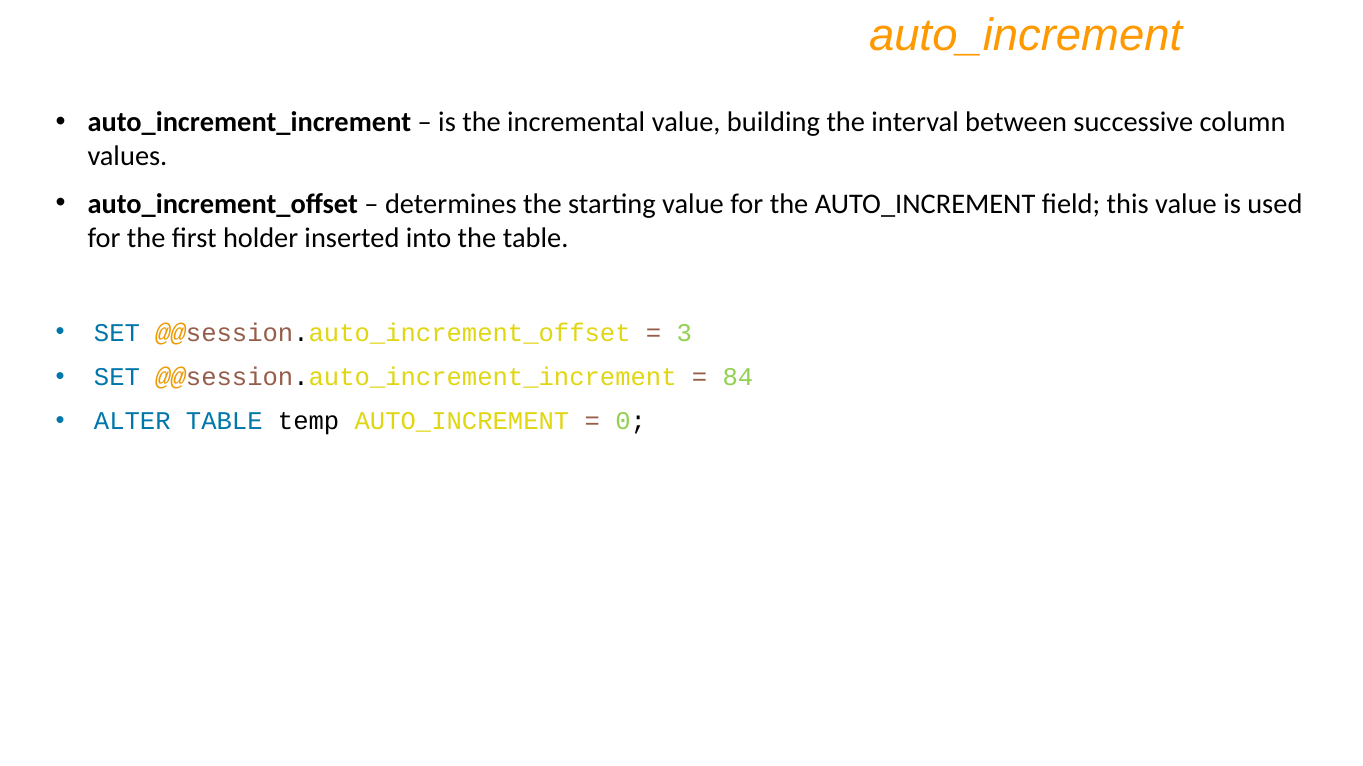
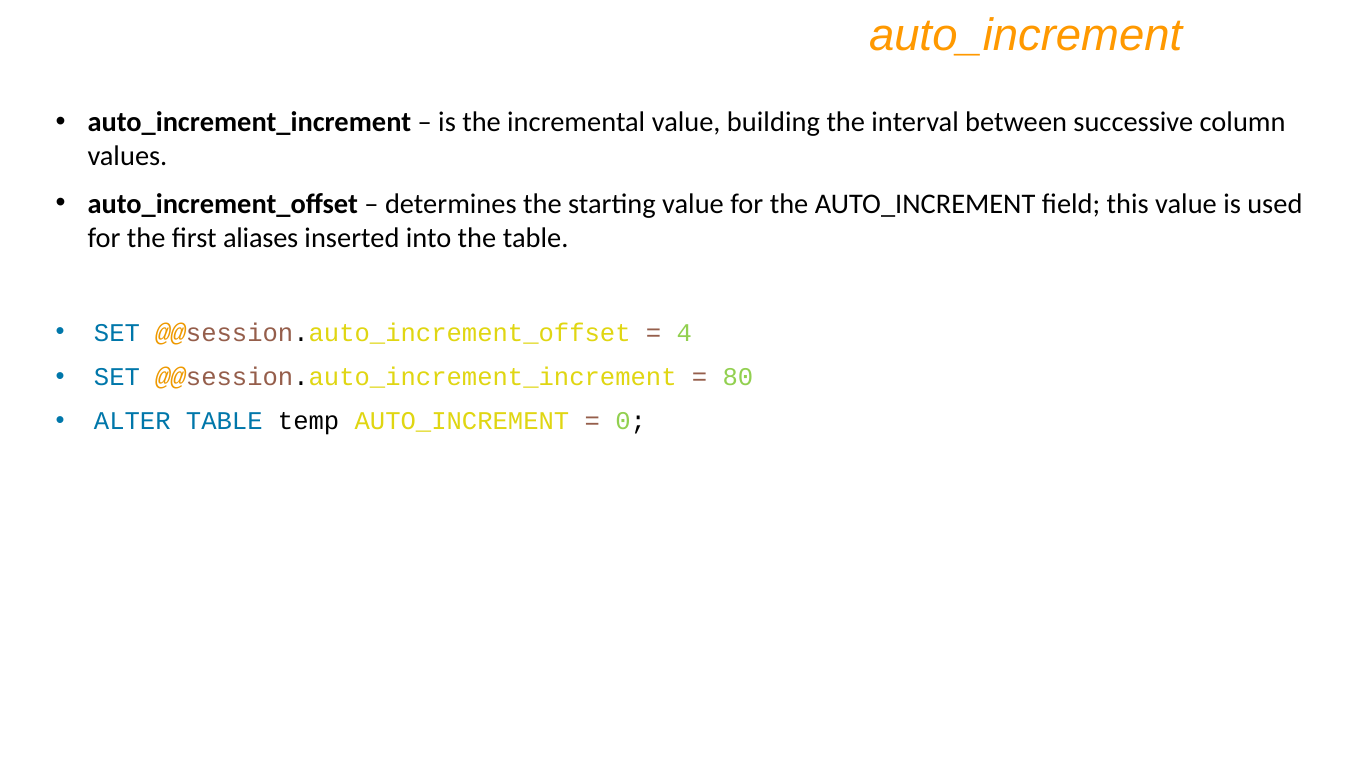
holder: holder -> aliases
3: 3 -> 4
84: 84 -> 80
